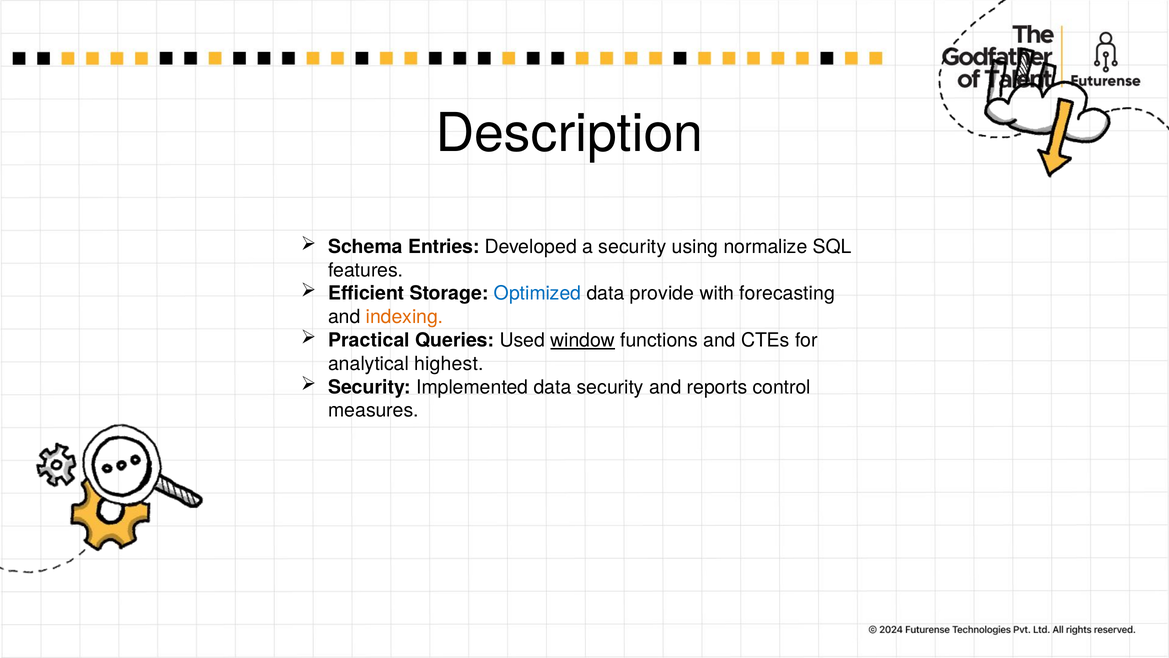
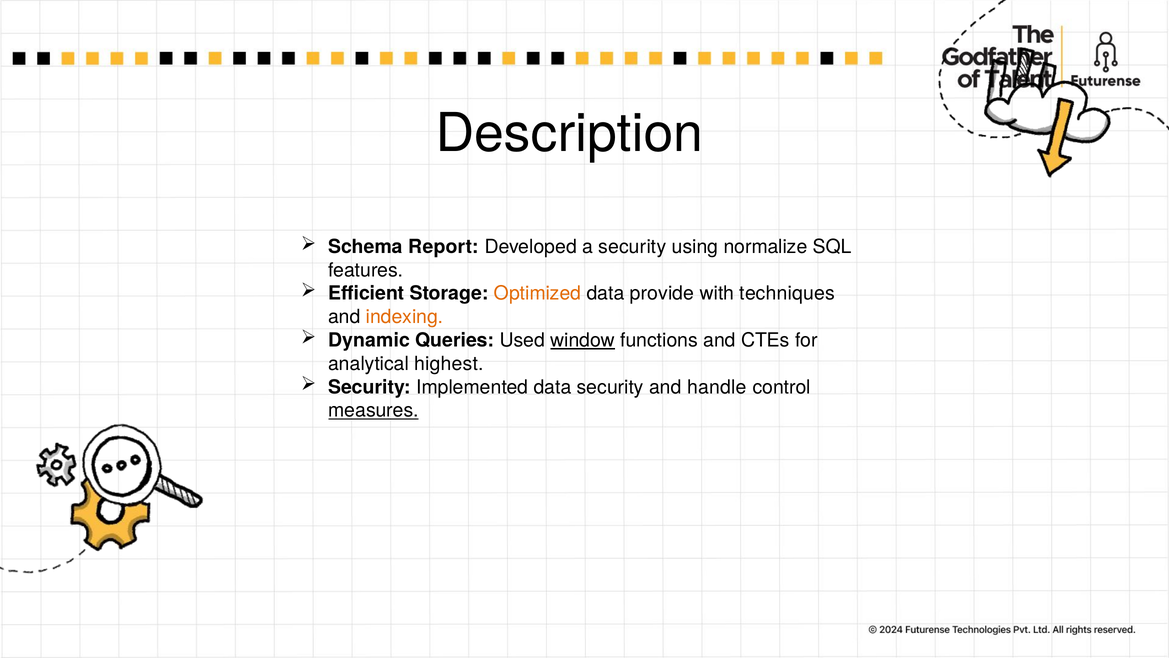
Entries: Entries -> Report
Optimized colour: blue -> orange
forecasting: forecasting -> techniques
Practical: Practical -> Dynamic
reports: reports -> handle
measures underline: none -> present
